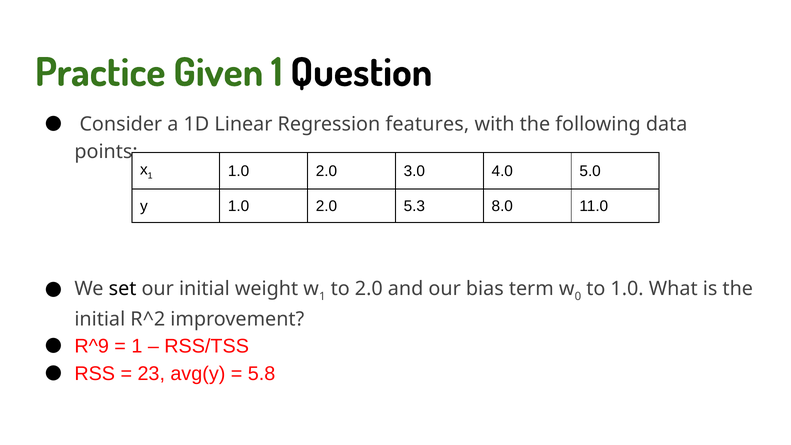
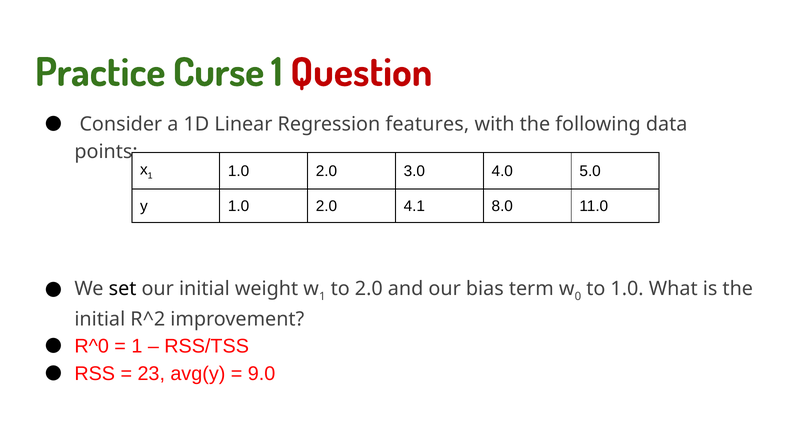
Given: Given -> Curse
Question colour: black -> red
5.3: 5.3 -> 4.1
R^9: R^9 -> R^0
5.8: 5.8 -> 9.0
